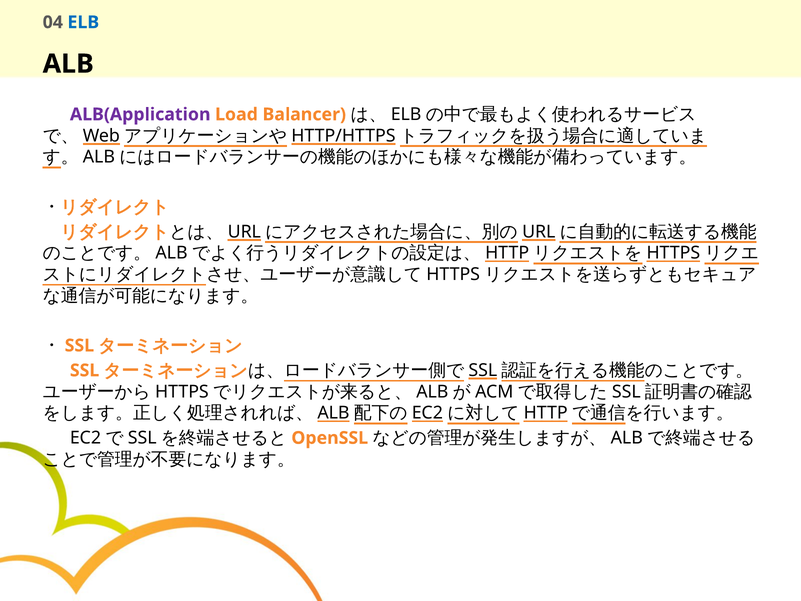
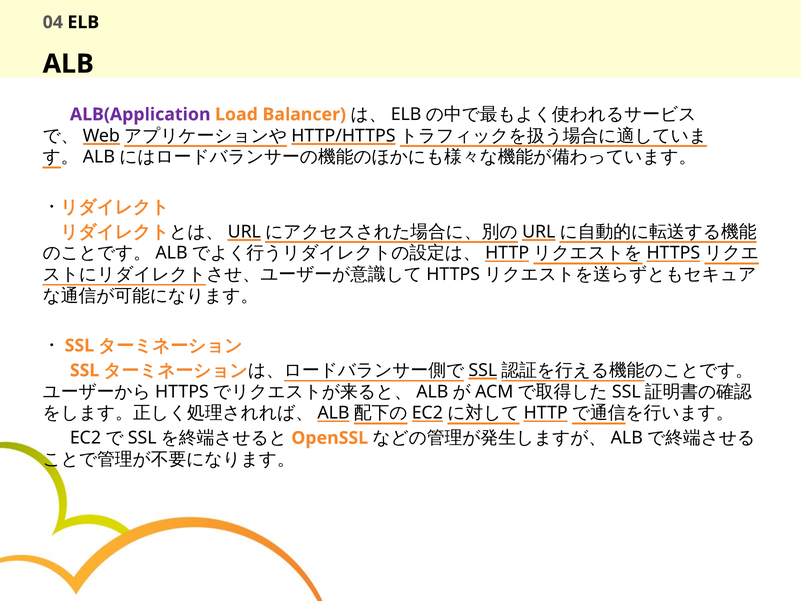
ELB colour: blue -> black
